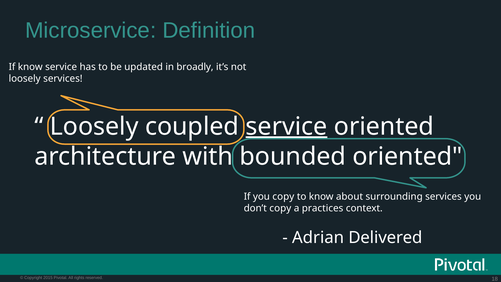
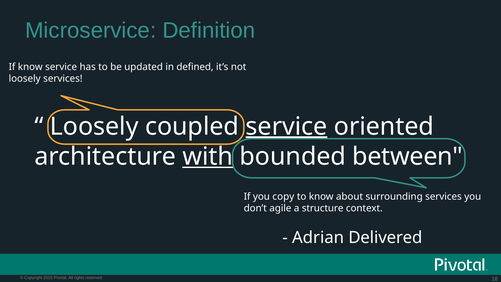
broadly: broadly -> defined
with underline: none -> present
bounded oriented: oriented -> between
don’t copy: copy -> agile
practices: practices -> structure
